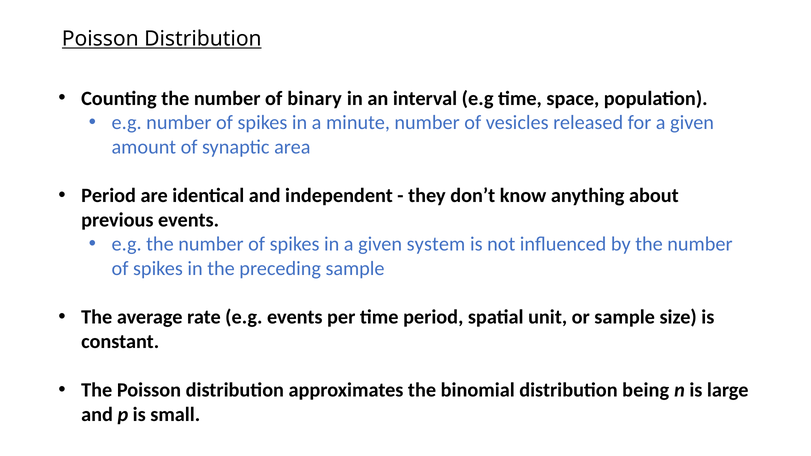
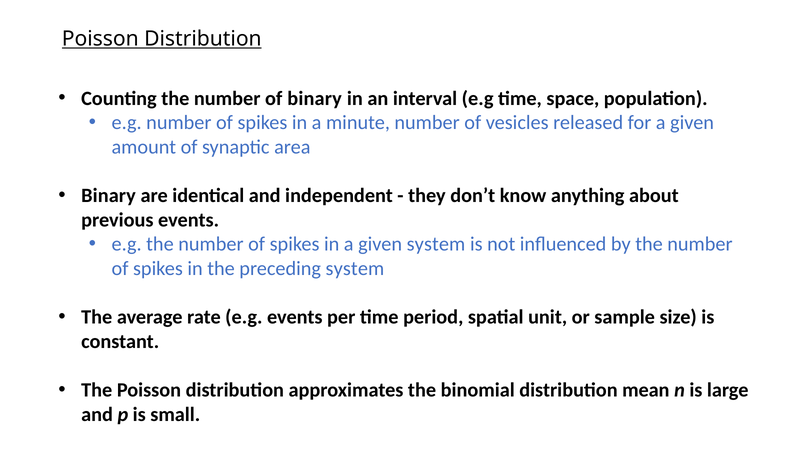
Period at (109, 196): Period -> Binary
preceding sample: sample -> system
being: being -> mean
